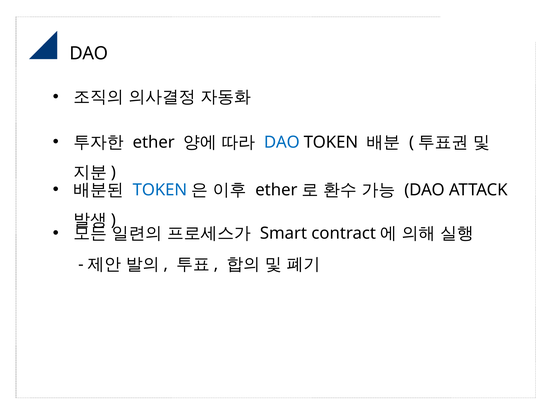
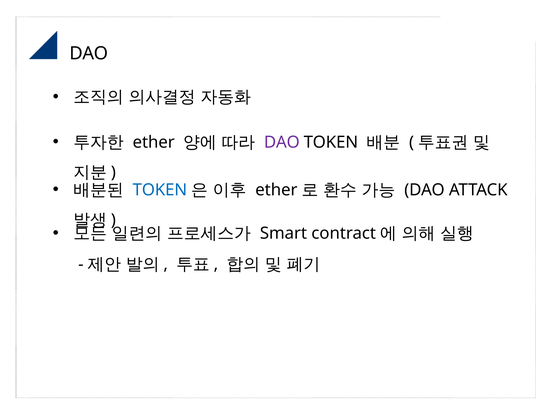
DAO at (282, 142) colour: blue -> purple
